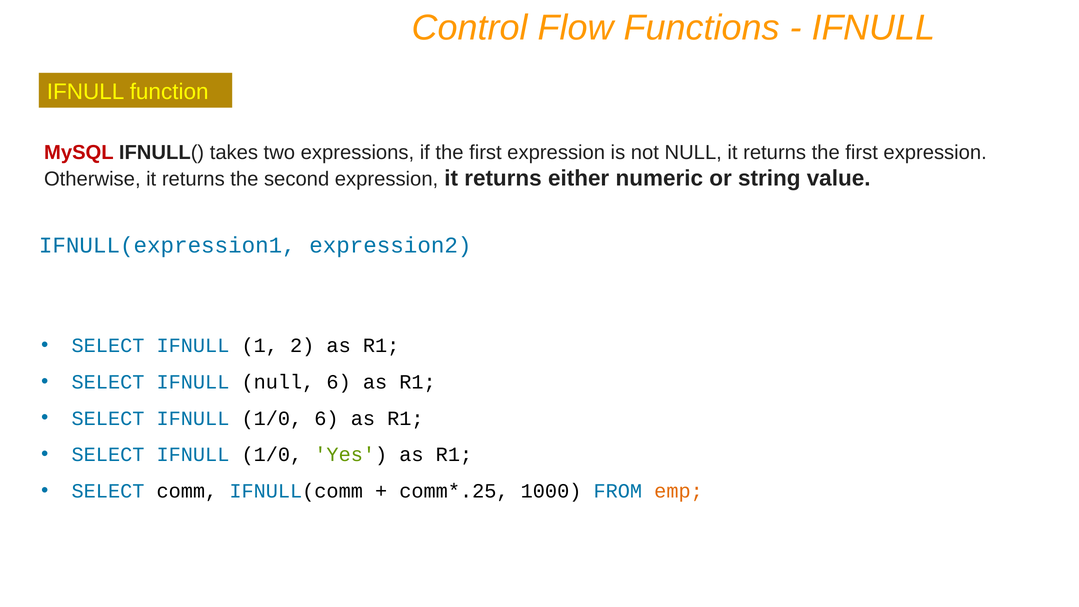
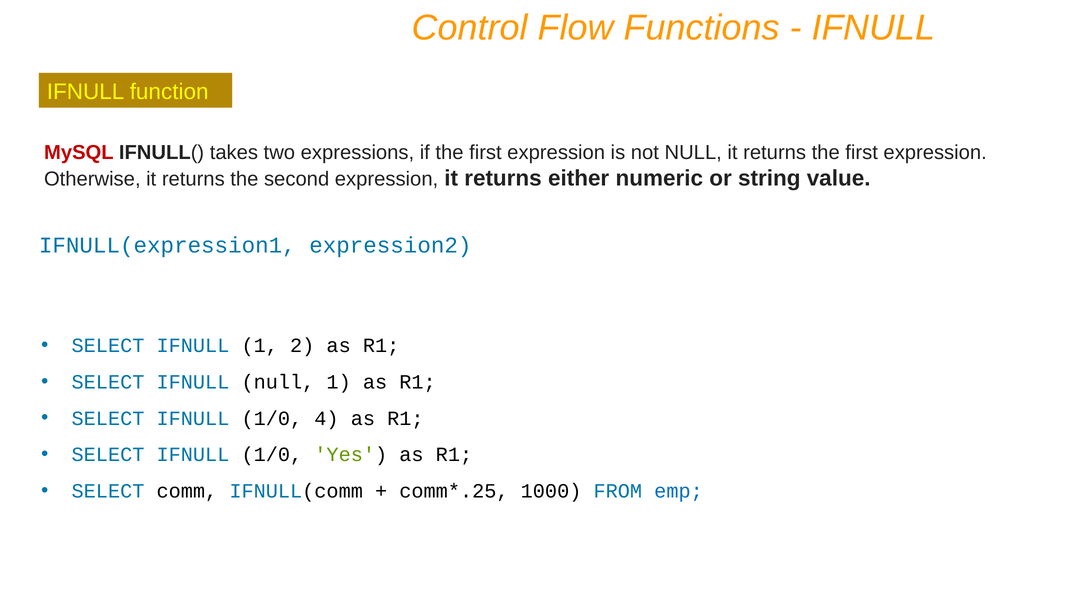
null 6: 6 -> 1
1/0 6: 6 -> 4
emp colour: orange -> blue
